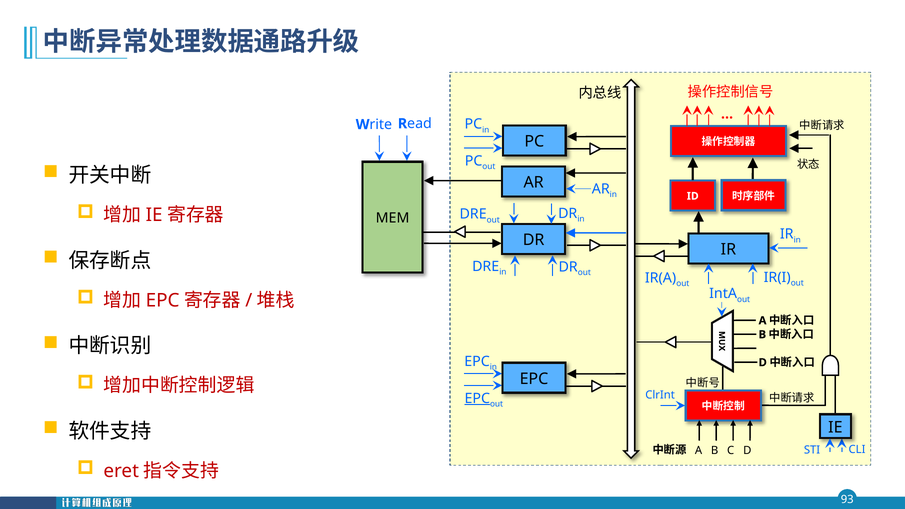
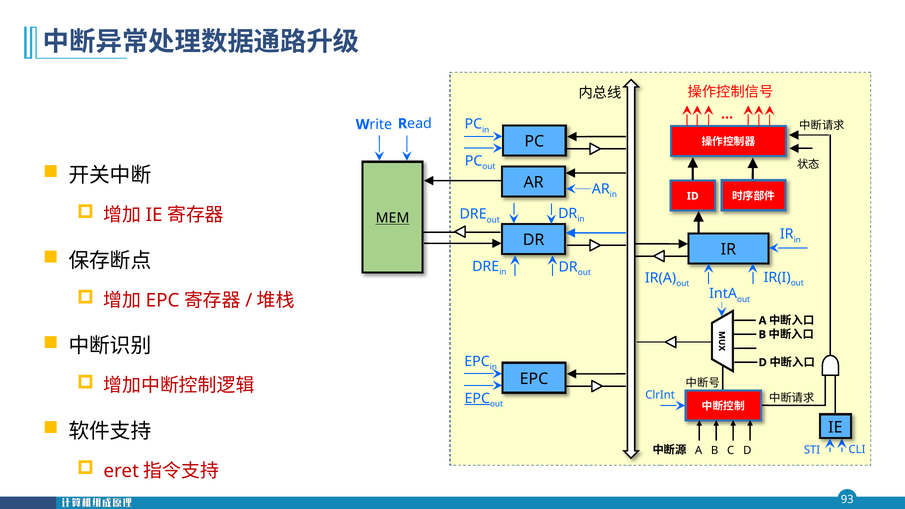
MEM underline: none -> present
